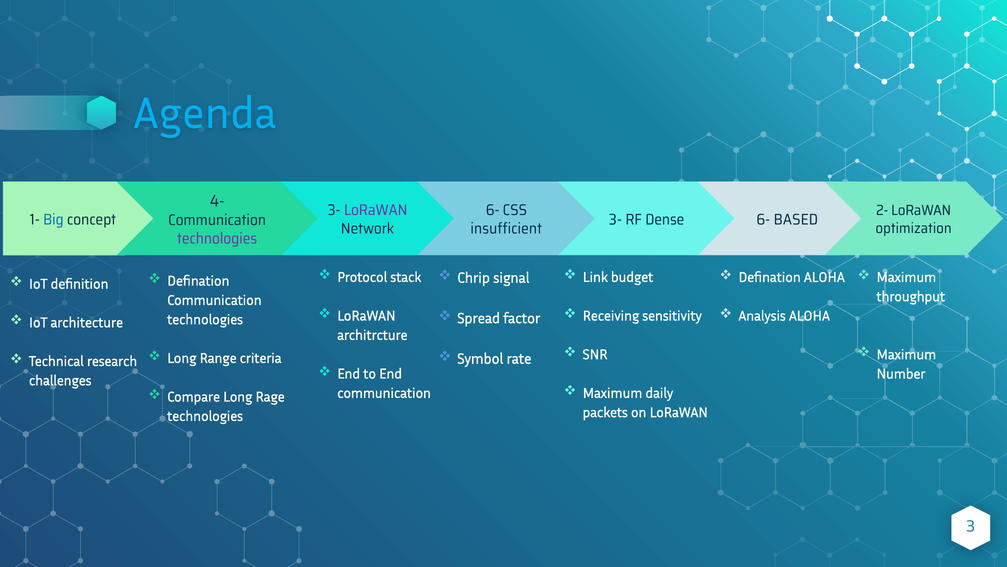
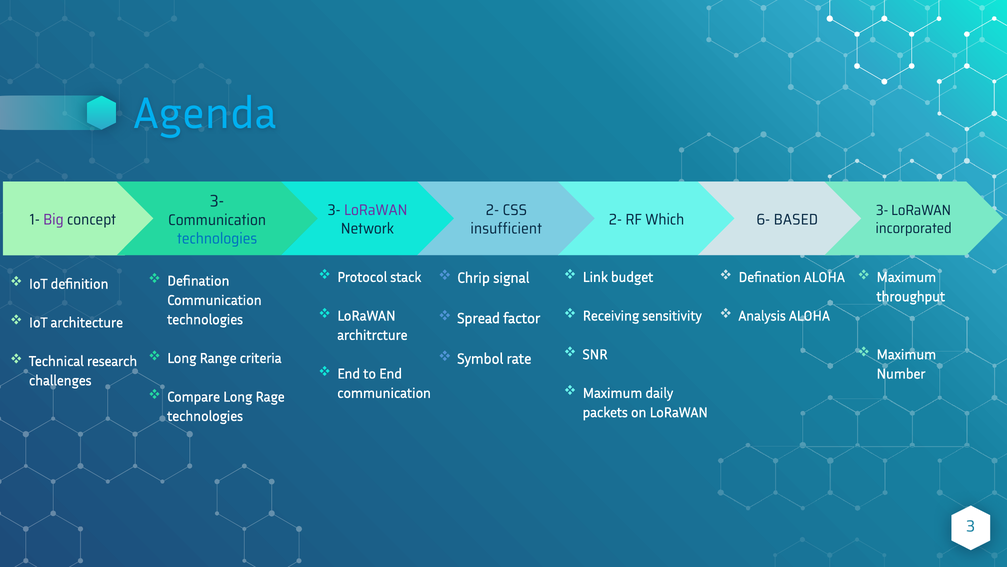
4- at (217, 201): 4- -> 3-
6- at (493, 210): 6- -> 2-
2- at (882, 210): 2- -> 3-
Big colour: blue -> purple
3- at (615, 219): 3- -> 2-
Dense: Dense -> Which
optimization: optimization -> incorporated
technologies at (217, 239) colour: purple -> blue
